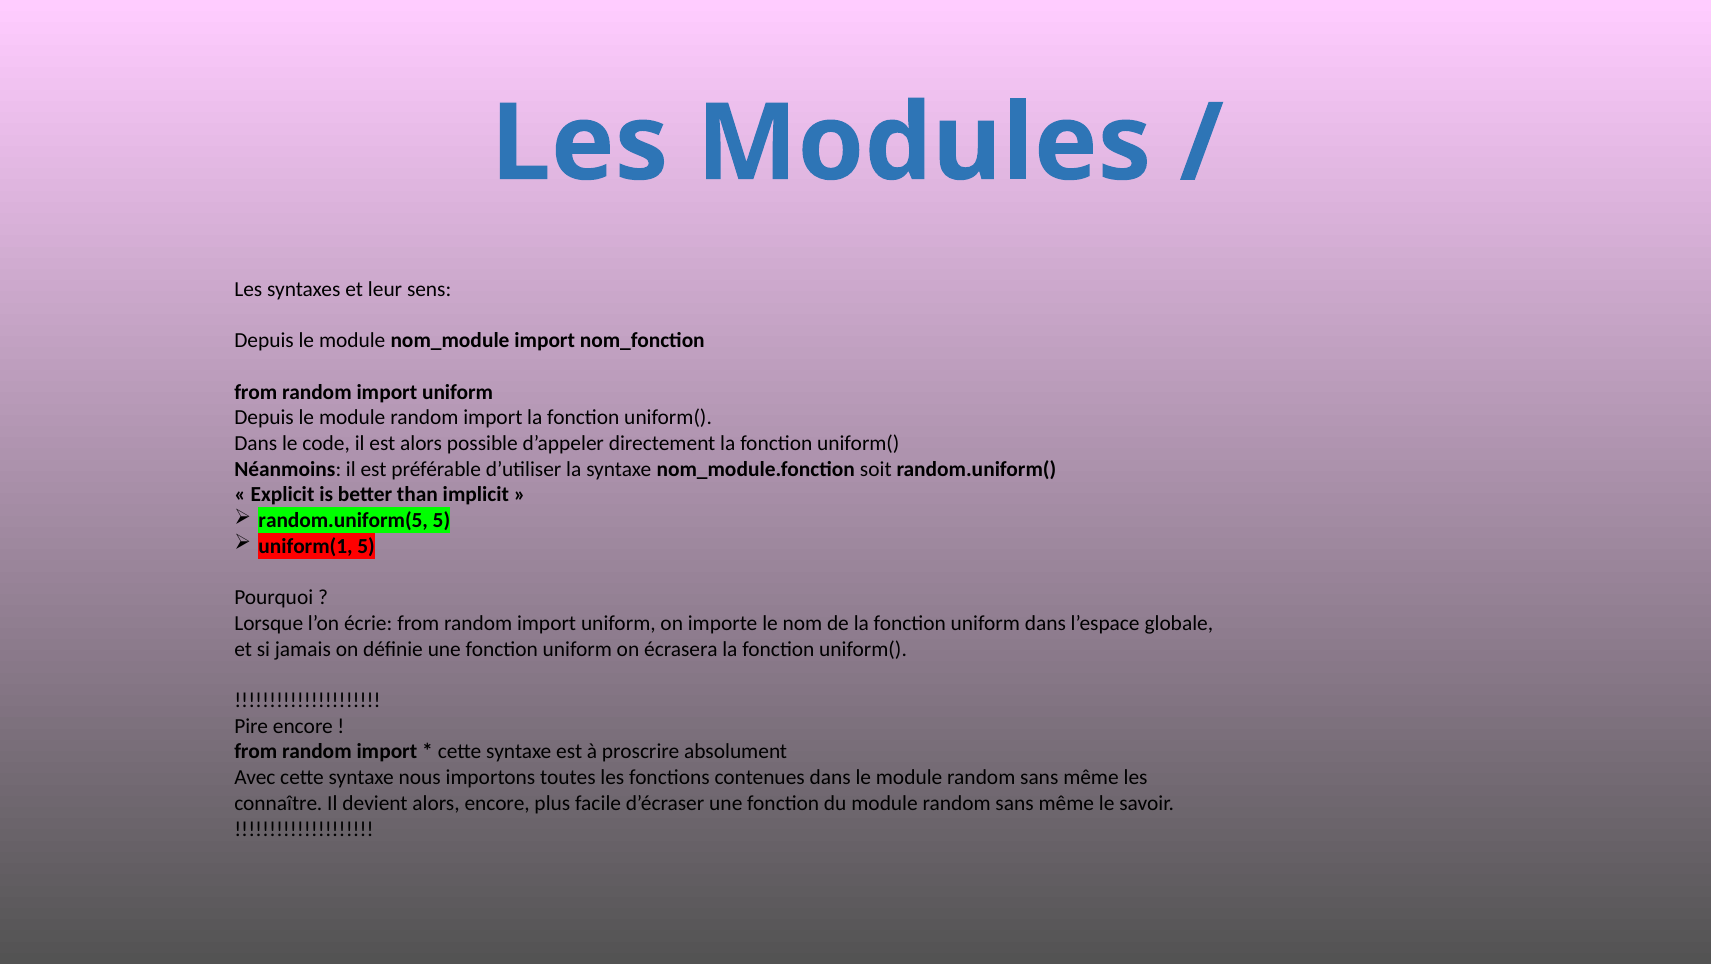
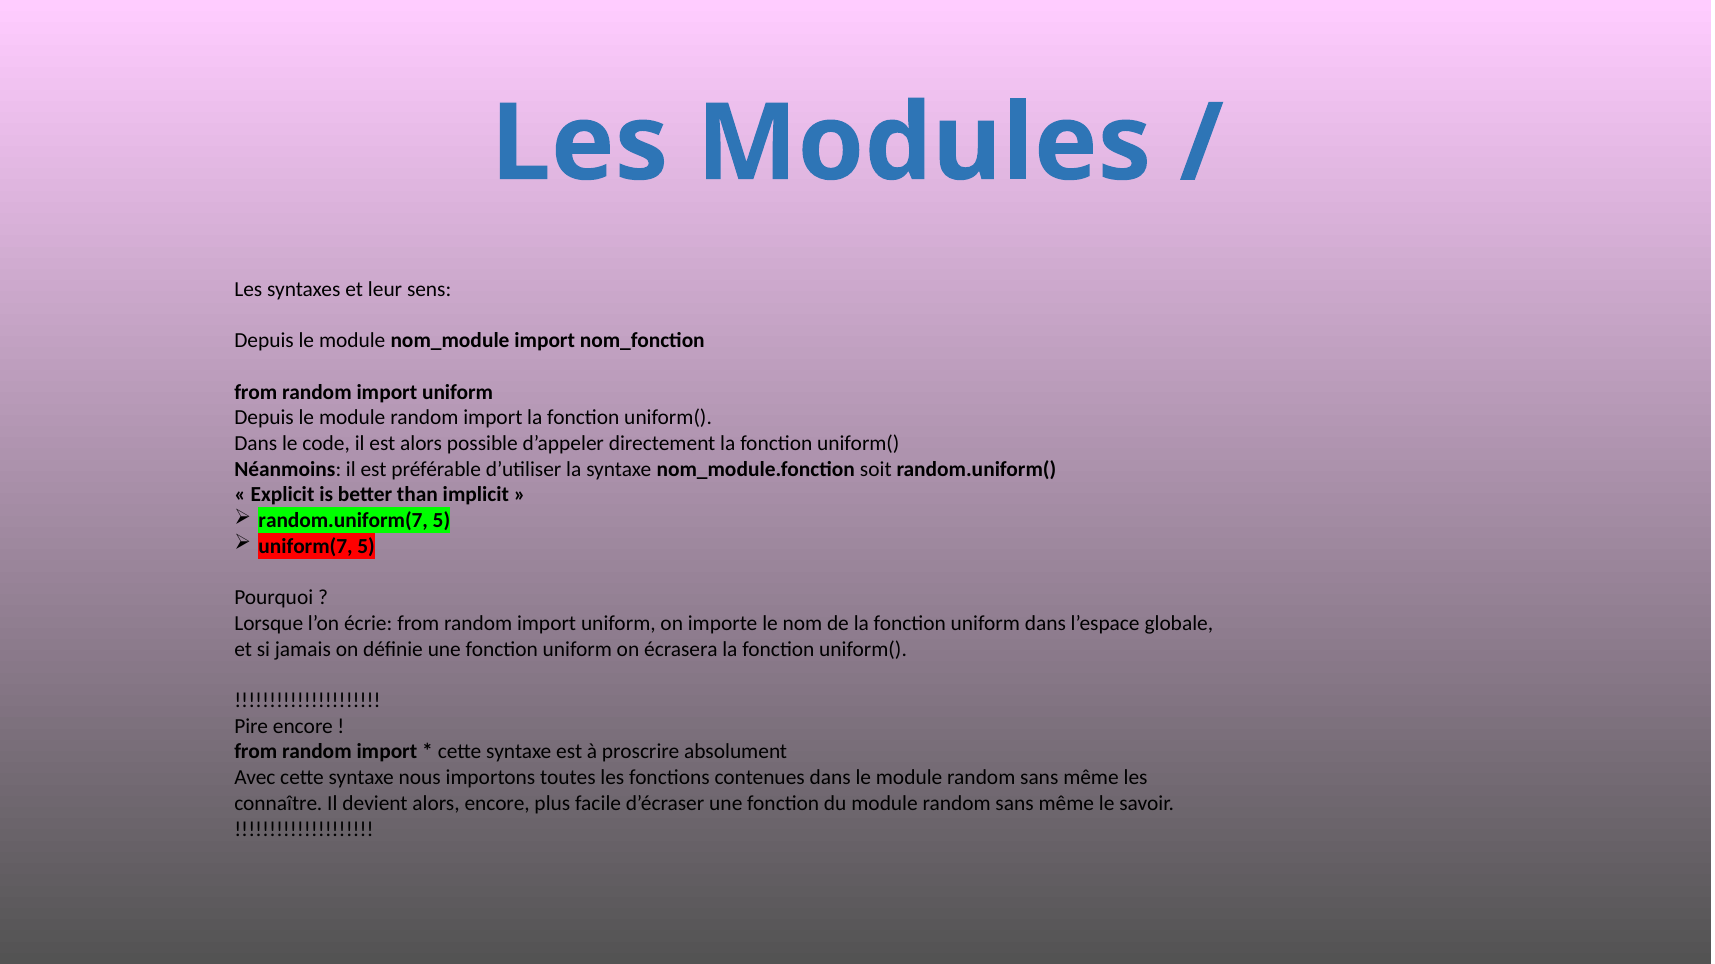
random.uniform(5: random.uniform(5 -> random.uniform(7
uniform(1: uniform(1 -> uniform(7
